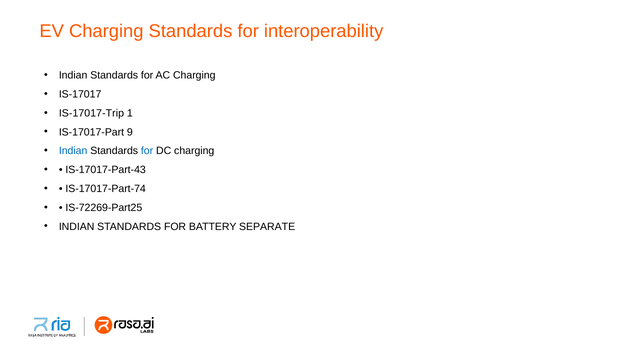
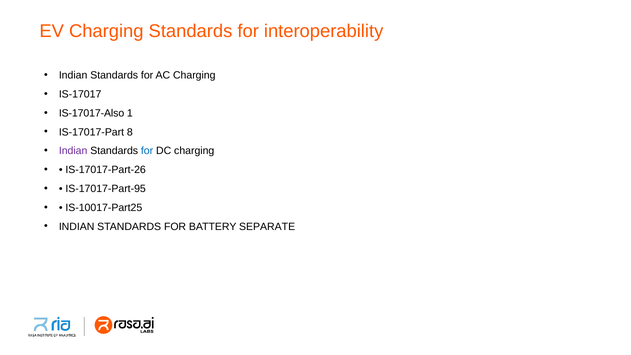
IS-17017-Trip: IS-17017-Trip -> IS-17017-Also
9: 9 -> 8
Indian at (73, 151) colour: blue -> purple
IS-17017-Part-43: IS-17017-Part-43 -> IS-17017-Part-26
IS-17017-Part-74: IS-17017-Part-74 -> IS-17017-Part-95
IS-72269-Part25: IS-72269-Part25 -> IS-10017-Part25
